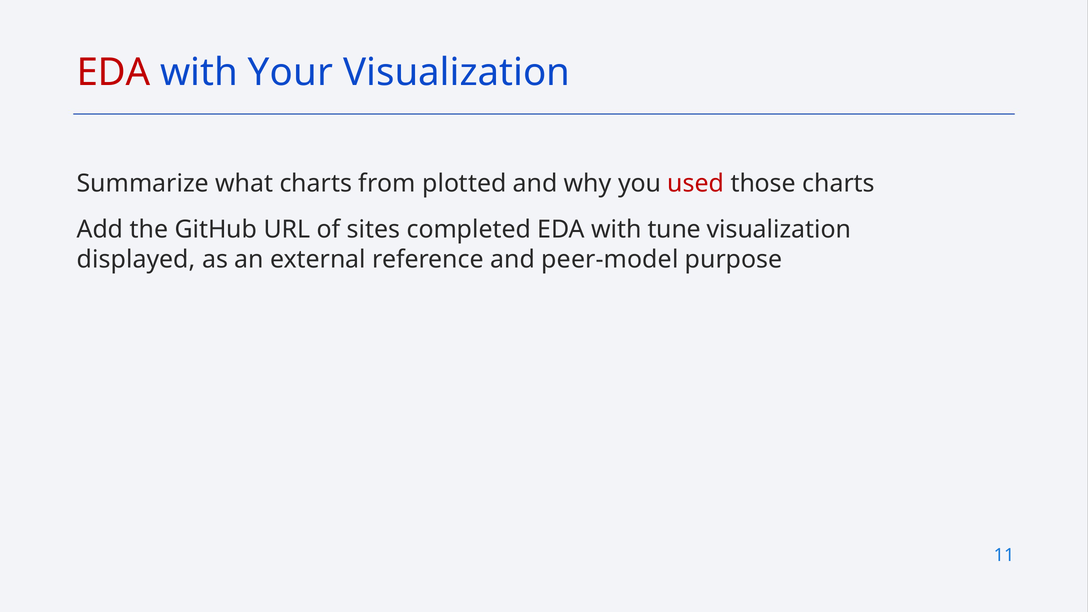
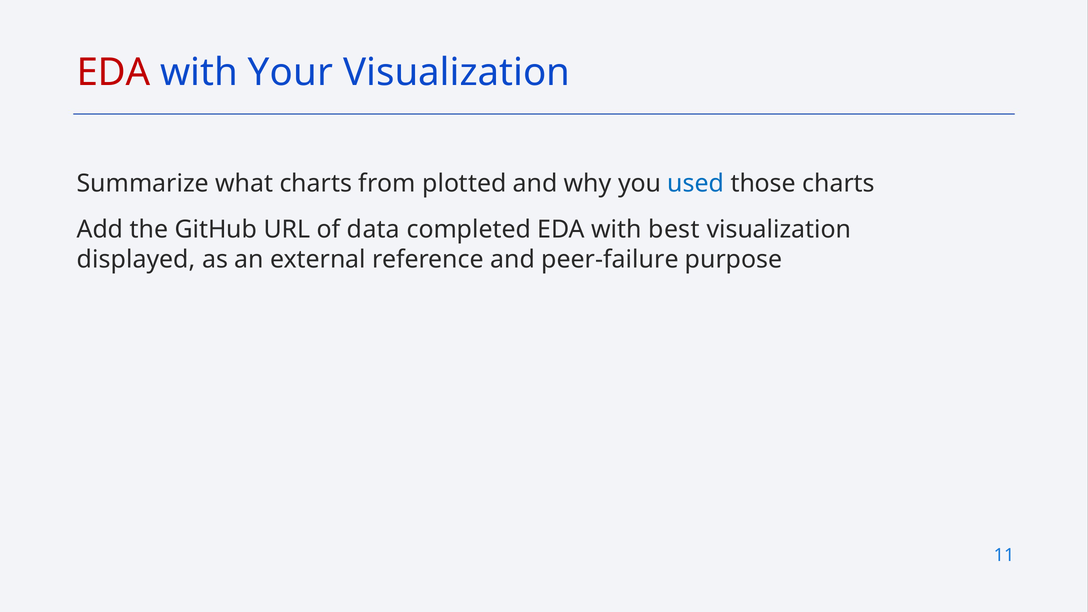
used colour: red -> blue
sites: sites -> data
tune: tune -> best
peer-model: peer-model -> peer-failure
